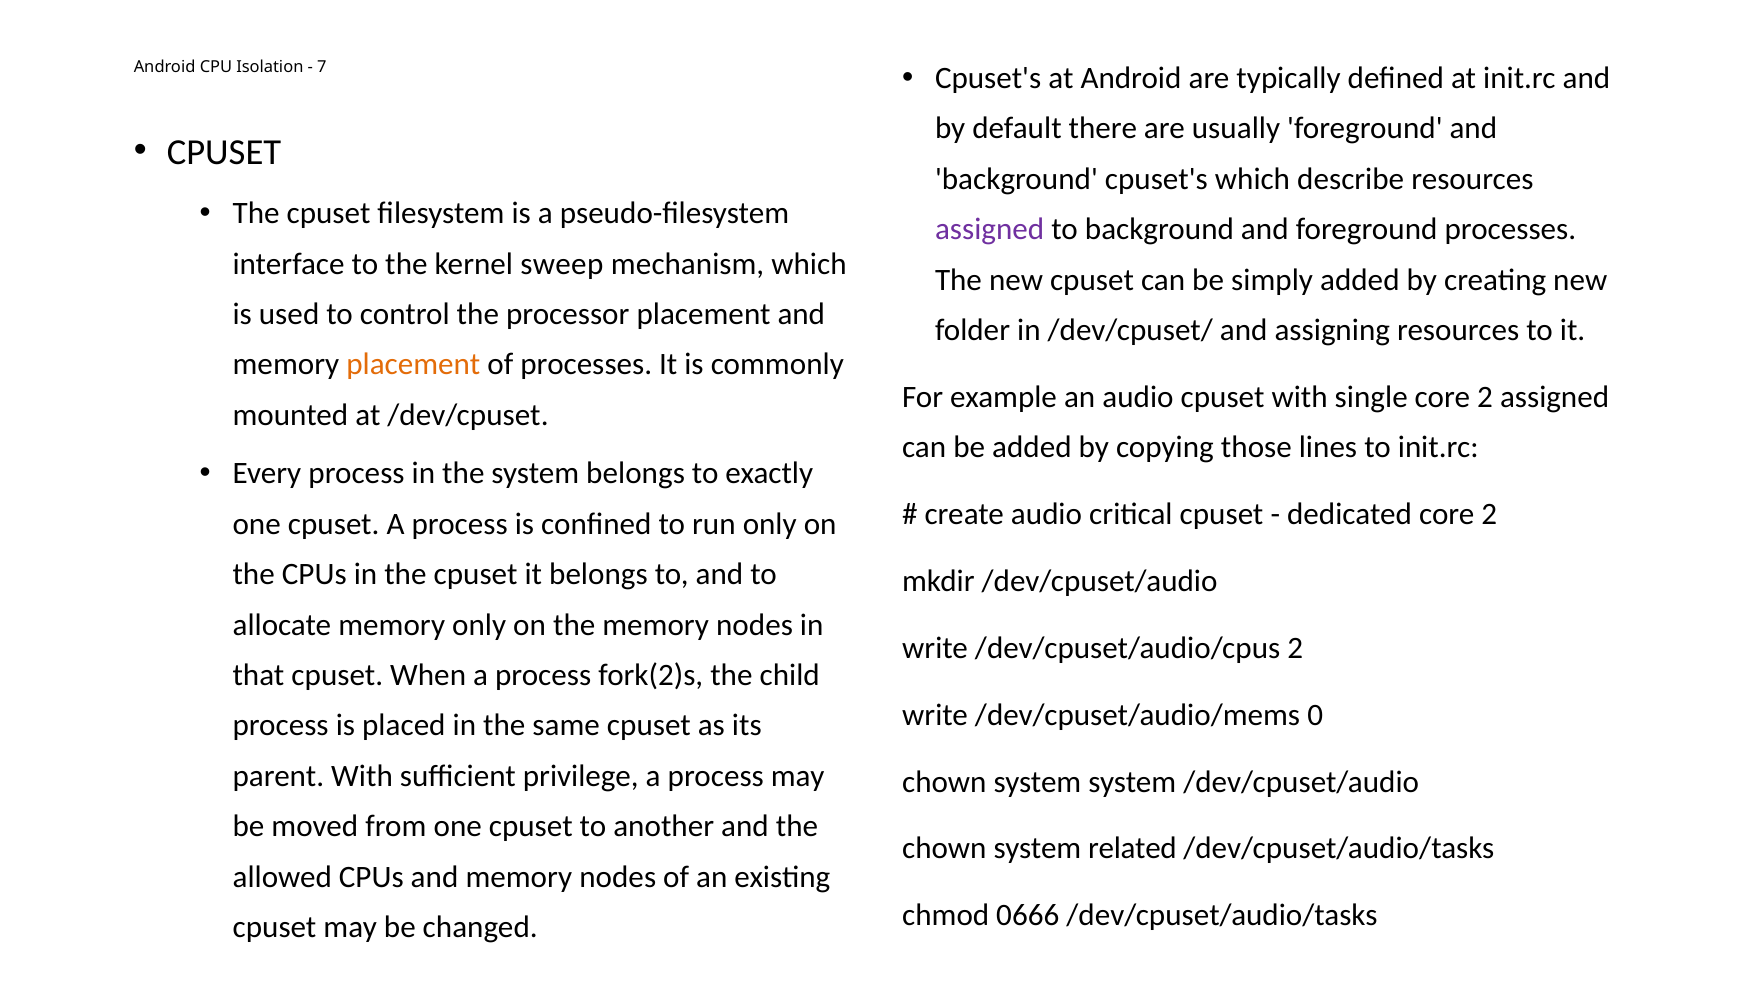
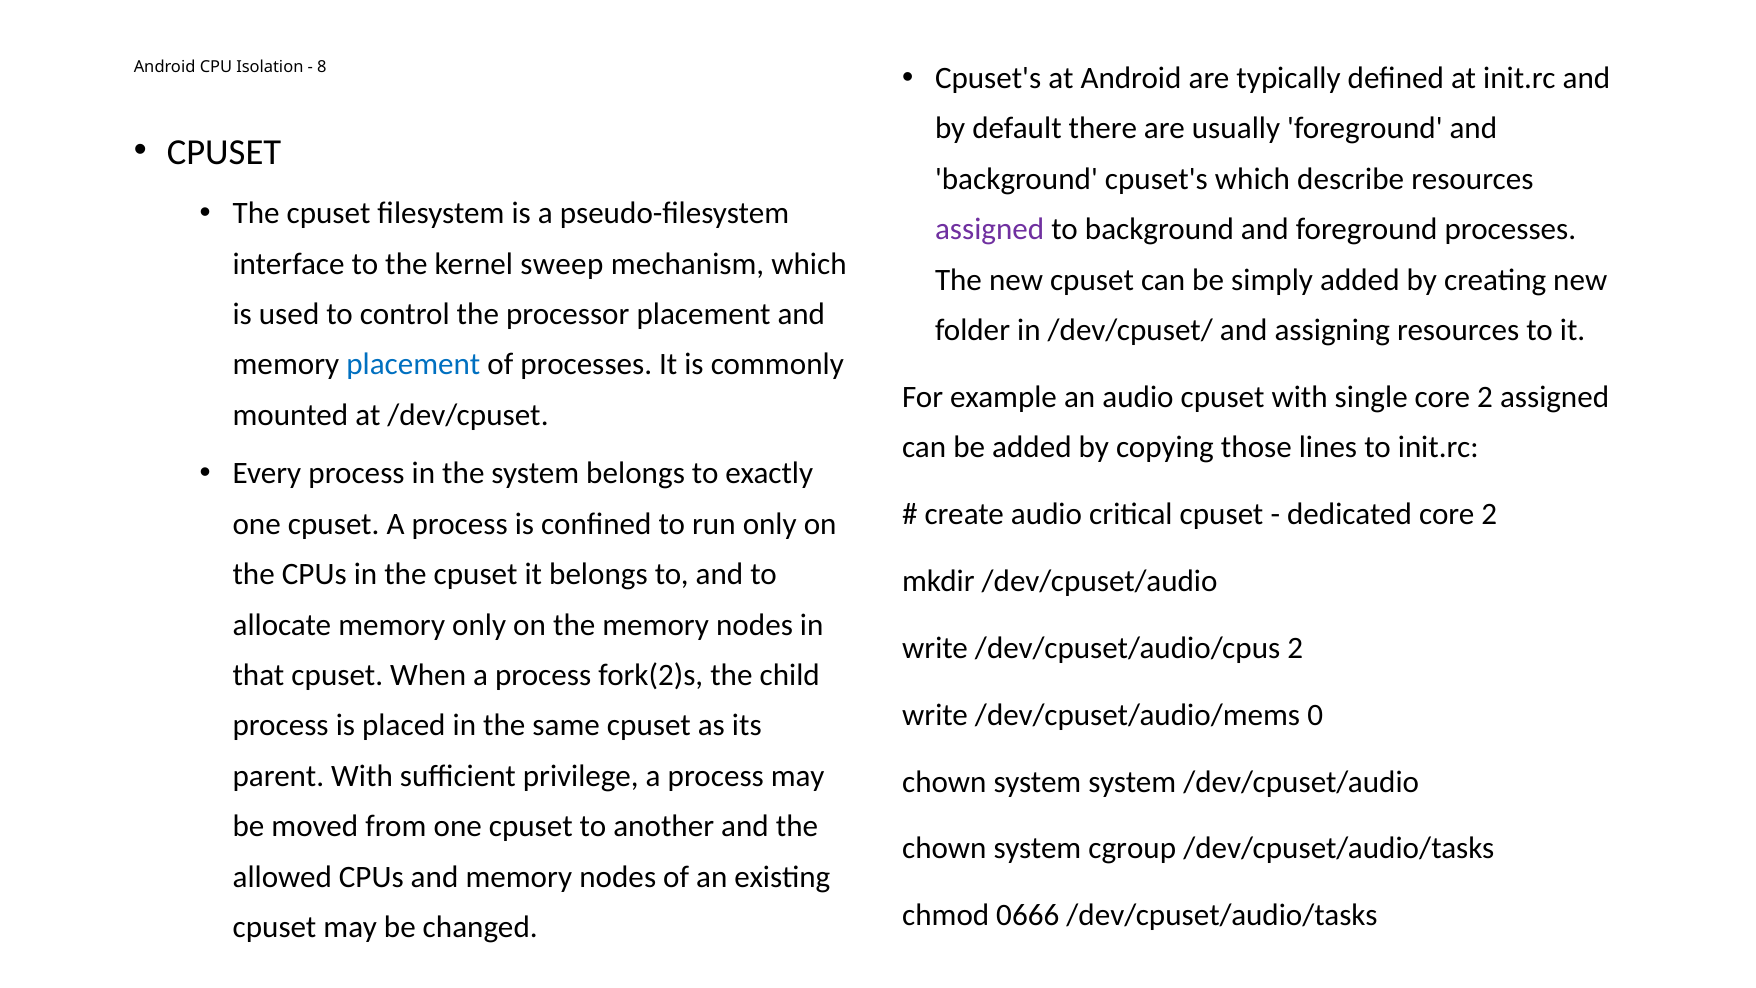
7: 7 -> 8
placement at (413, 365) colour: orange -> blue
related: related -> cgroup
